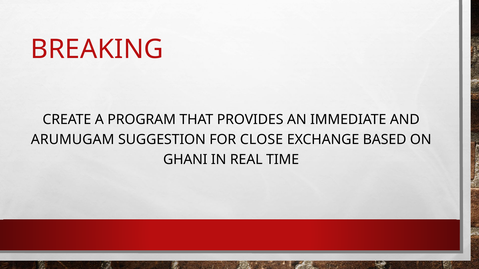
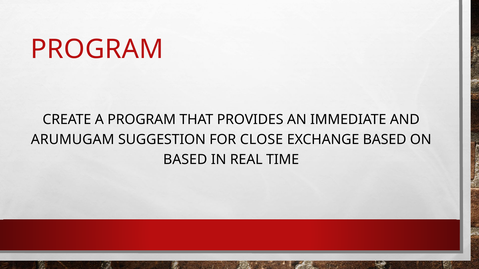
BREAKING at (97, 49): BREAKING -> PROGRAM
GHANI at (185, 160): GHANI -> BASED
